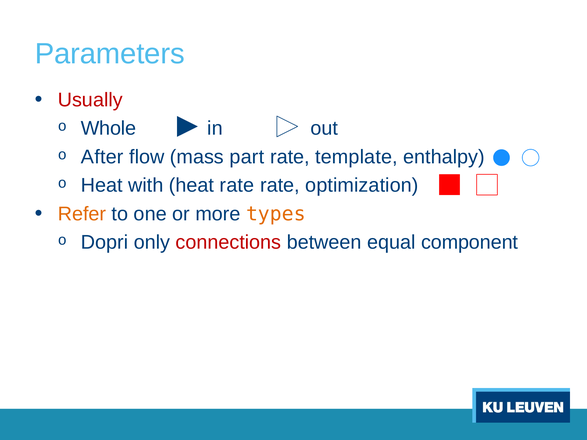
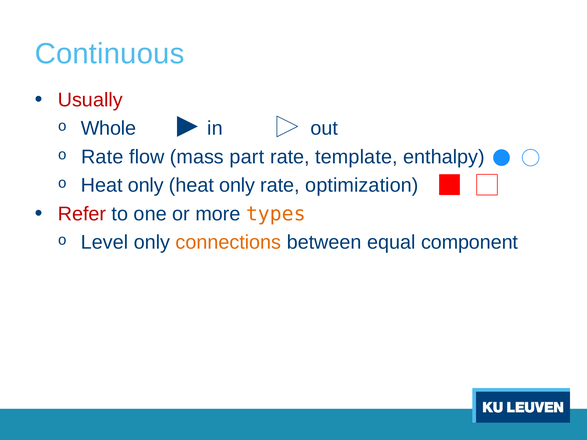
Parameters: Parameters -> Continuous
After at (102, 157): After -> Rate
with at (146, 185): with -> only
rate at (237, 185): rate -> only
Refer colour: orange -> red
Dopri: Dopri -> Level
connections colour: red -> orange
